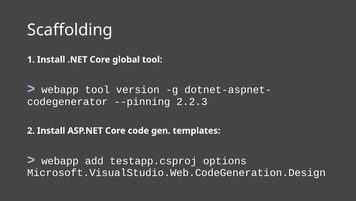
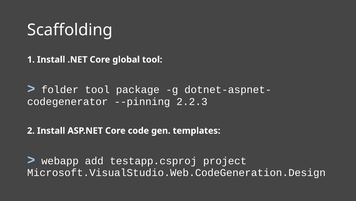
webapp at (60, 89): webapp -> folder
version: version -> package
options: options -> project
